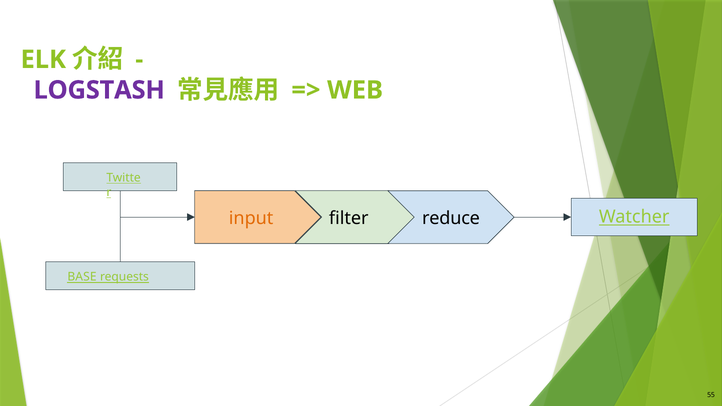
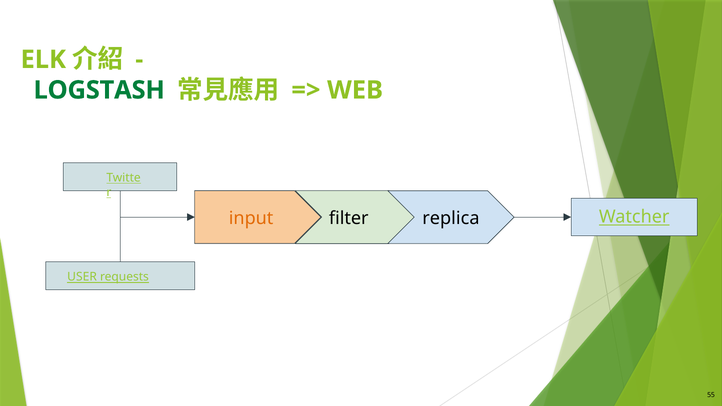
LOGSTASH colour: purple -> green
reduce: reduce -> replica
BASE: BASE -> USER
